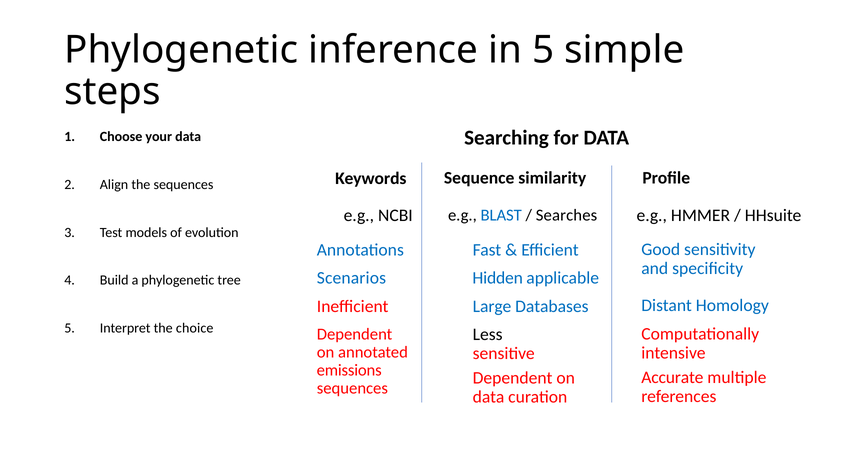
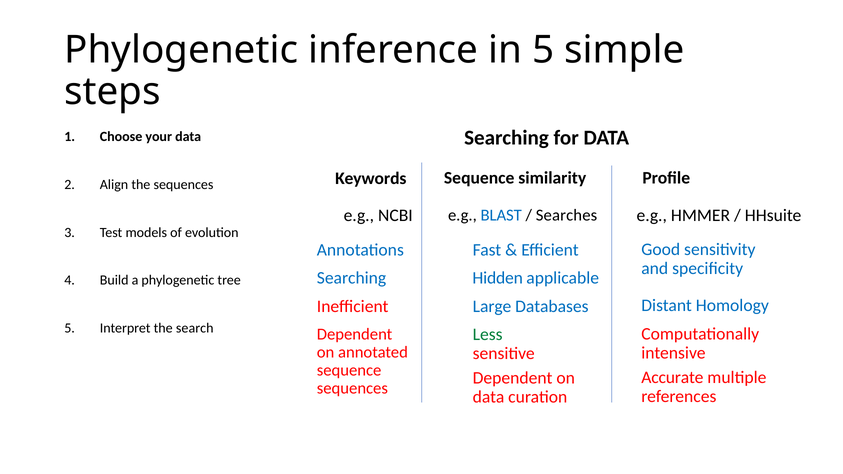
Scenarios at (351, 278): Scenarios -> Searching
choice: choice -> search
Less colour: black -> green
emissions at (349, 370): emissions -> sequence
